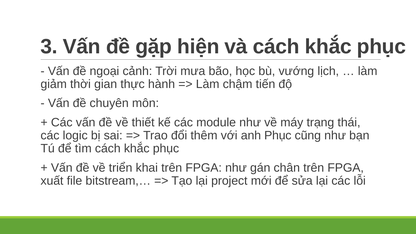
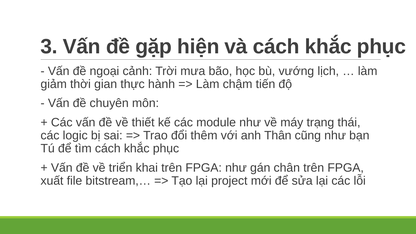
anh Phục: Phục -> Thân
